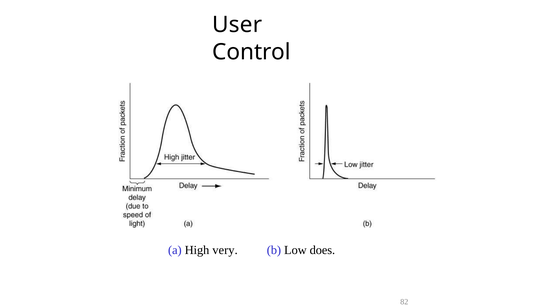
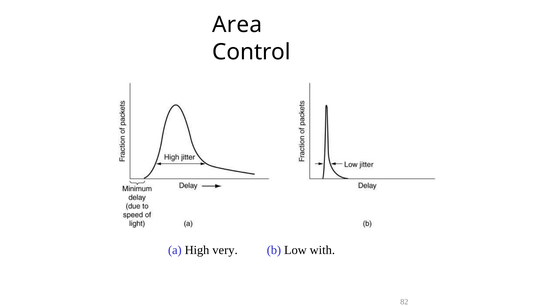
User: User -> Area
does: does -> with
